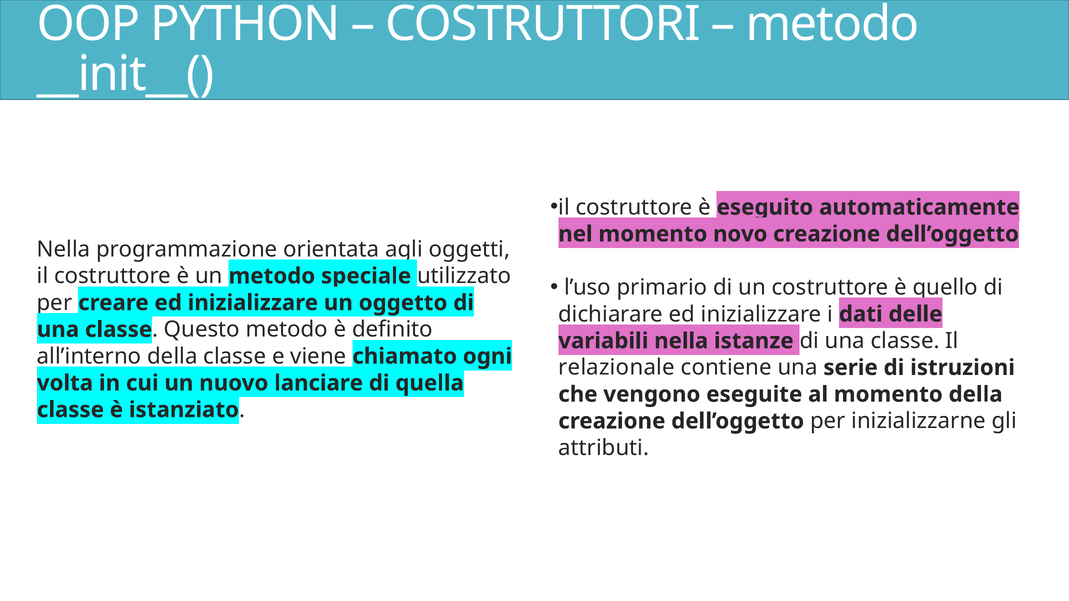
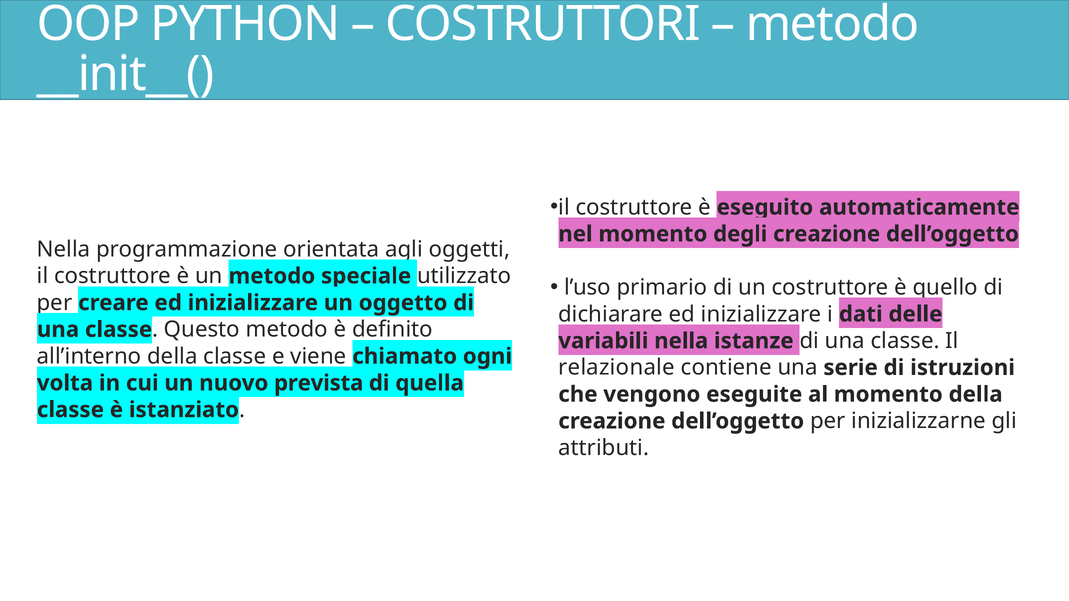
novo: novo -> degli
lanciare: lanciare -> prevista
